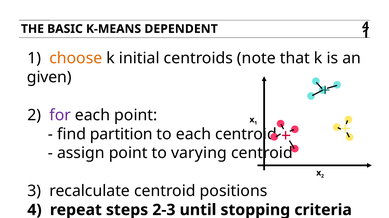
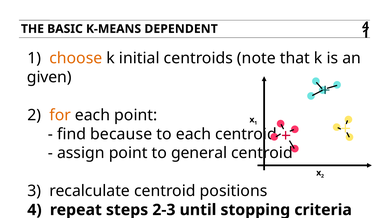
for colour: purple -> orange
partition: partition -> because
varying: varying -> general
